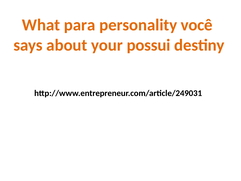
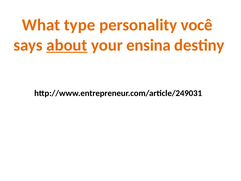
para: para -> type
about underline: none -> present
possui: possui -> ensina
